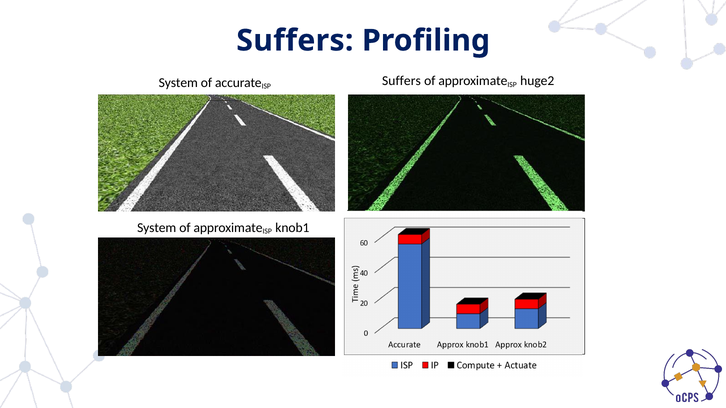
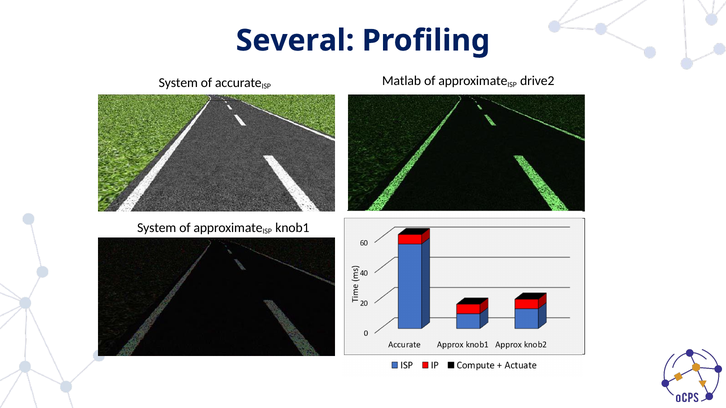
Suffers at (295, 41): Suffers -> Several
Suffers at (401, 81): Suffers -> Matlab
huge2: huge2 -> drive2
